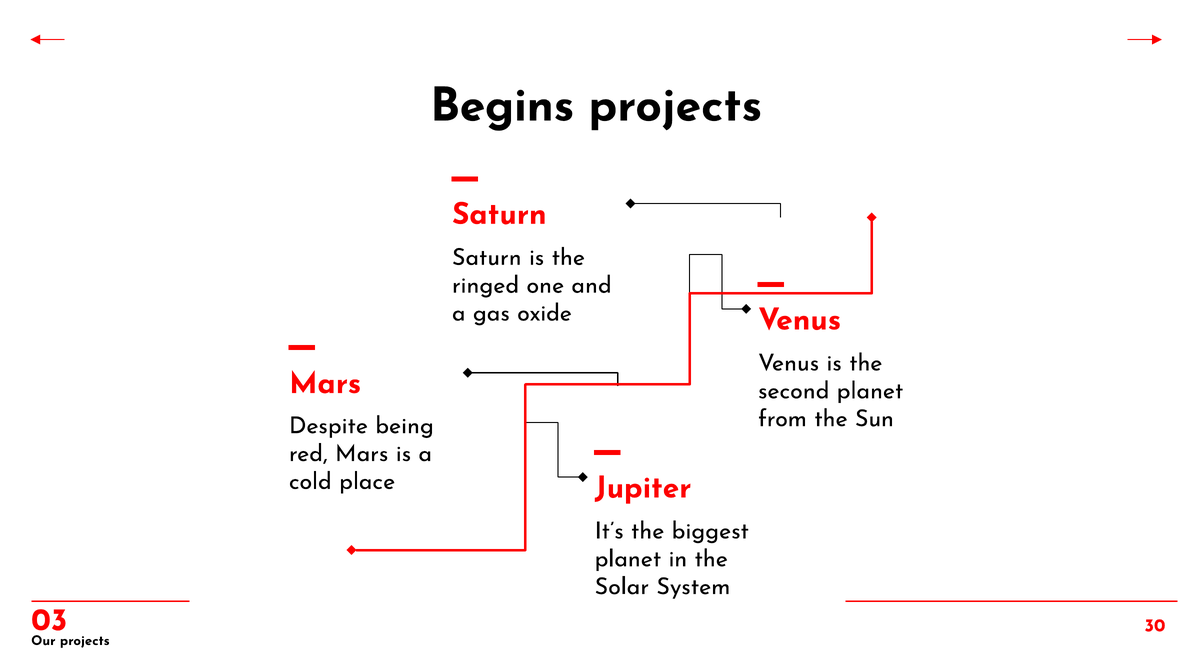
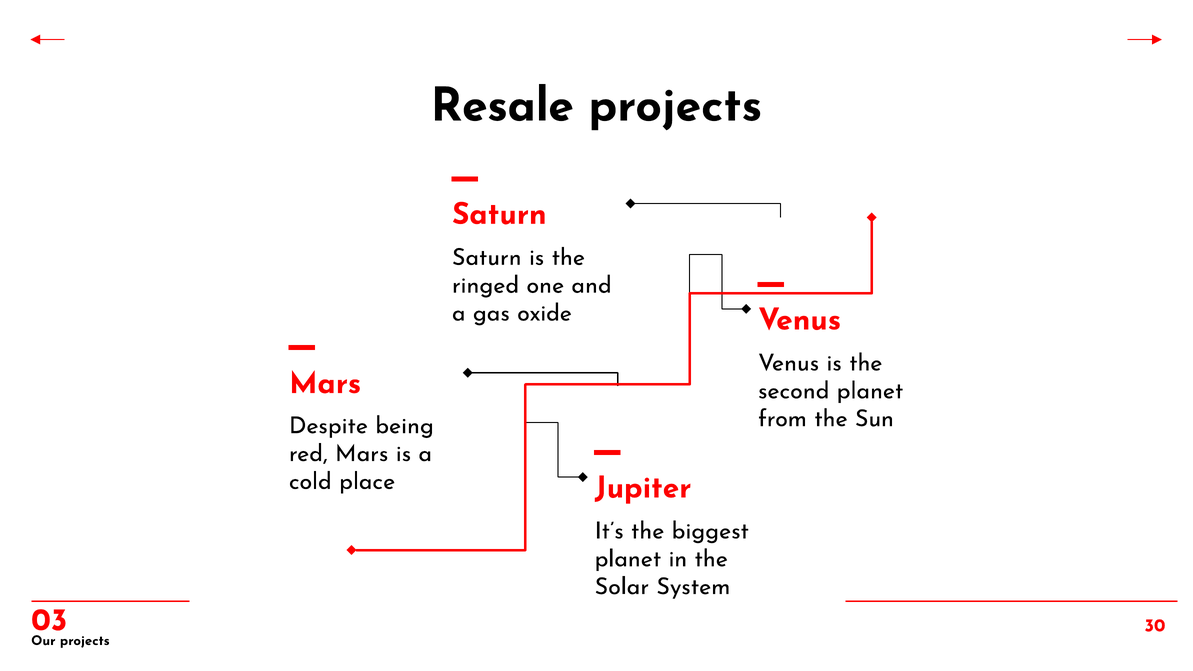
Begins: Begins -> Resale
